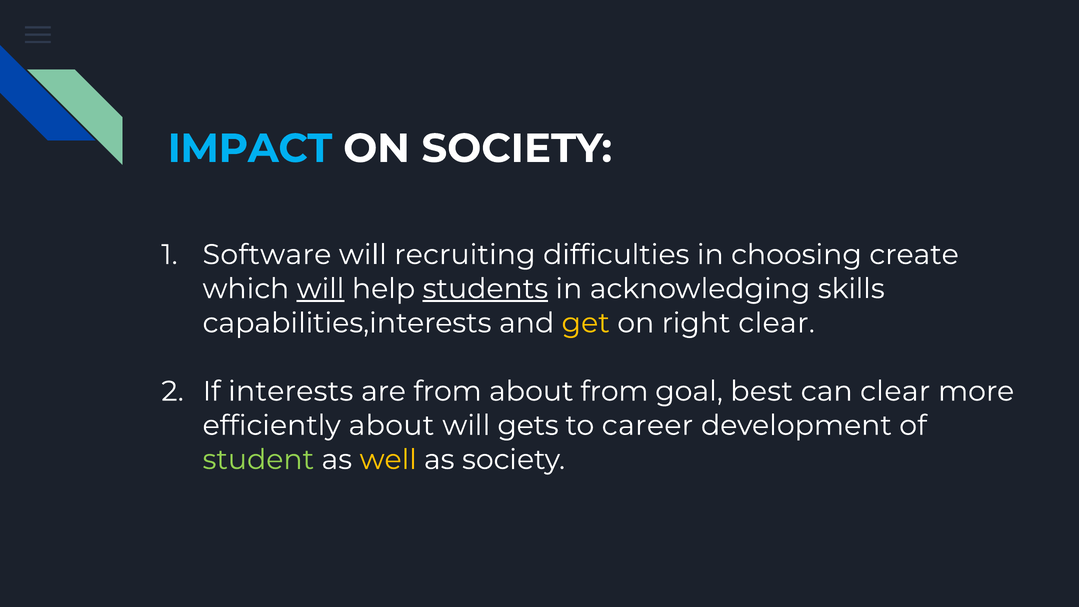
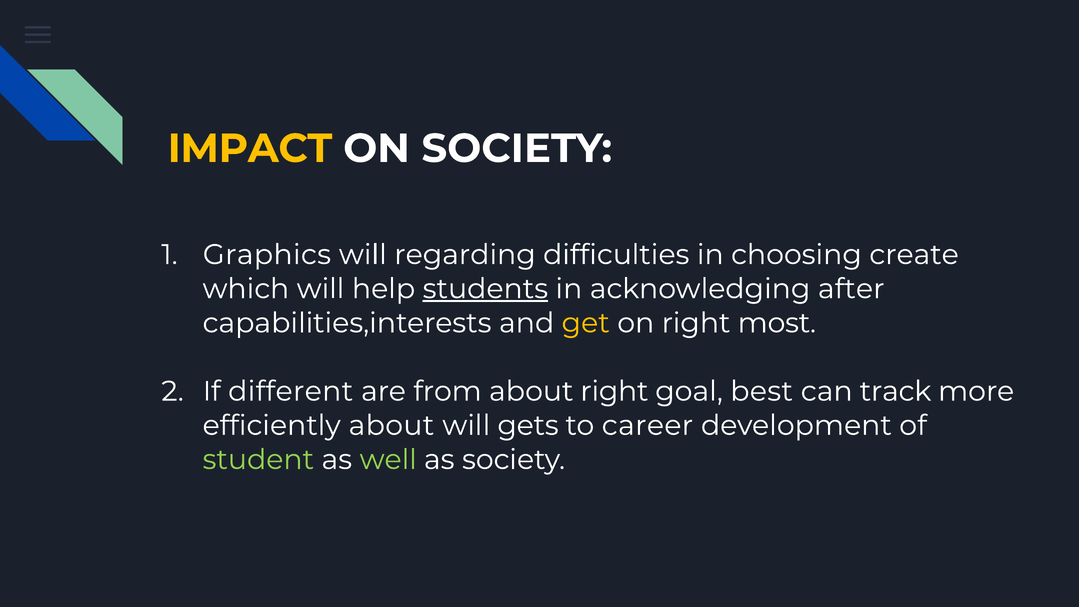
IMPACT colour: light blue -> yellow
Software: Software -> Graphics
recruiting: recruiting -> regarding
will at (321, 289) underline: present -> none
skills: skills -> after
right clear: clear -> most
interests: interests -> different
about from: from -> right
can clear: clear -> track
well colour: yellow -> light green
